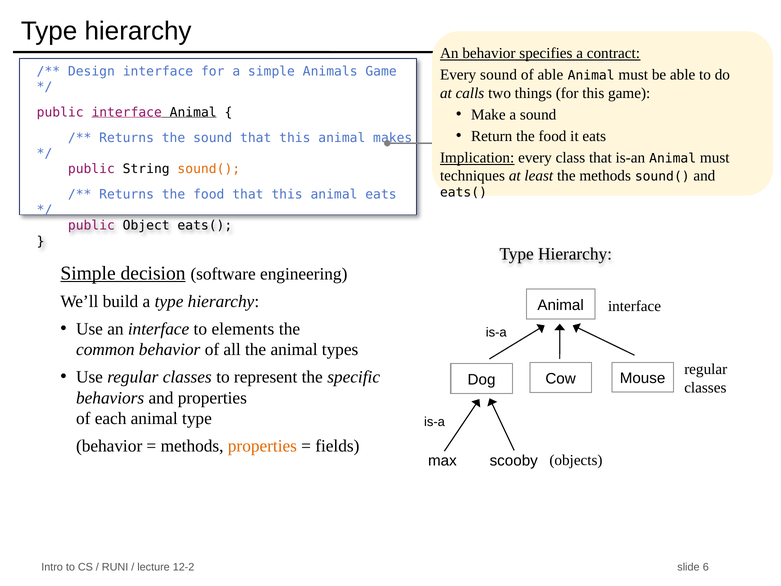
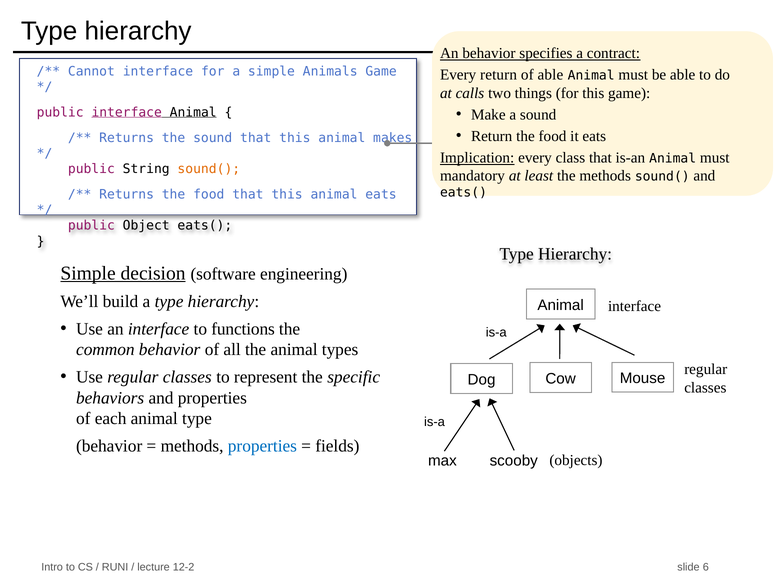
Design: Design -> Cannot
Every sound: sound -> return
techniques: techniques -> mandatory
elements: elements -> functions
properties at (262, 446) colour: orange -> blue
